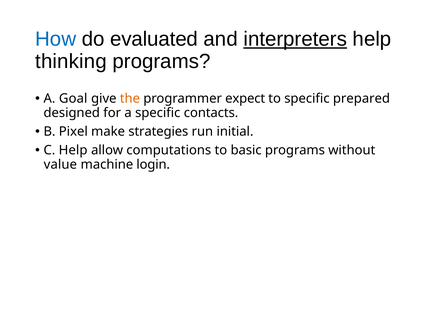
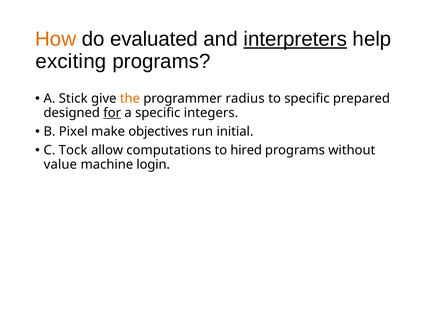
How colour: blue -> orange
thinking: thinking -> exciting
Goal: Goal -> Stick
expect: expect -> radius
for underline: none -> present
contacts: contacts -> integers
strategies: strategies -> objectives
C Help: Help -> Tock
basic: basic -> hired
